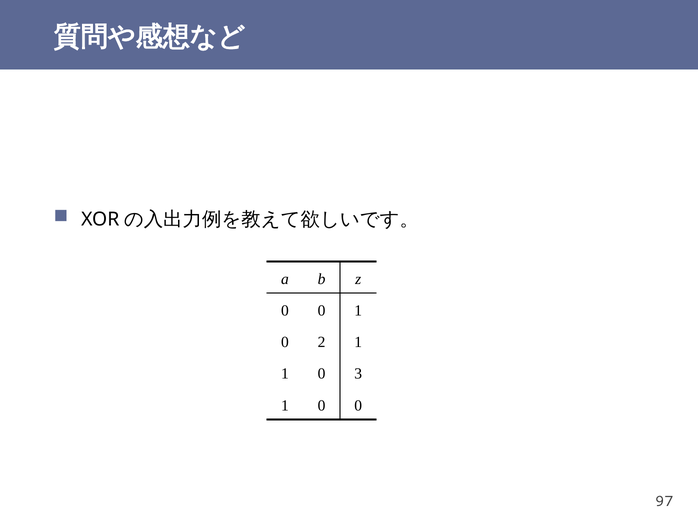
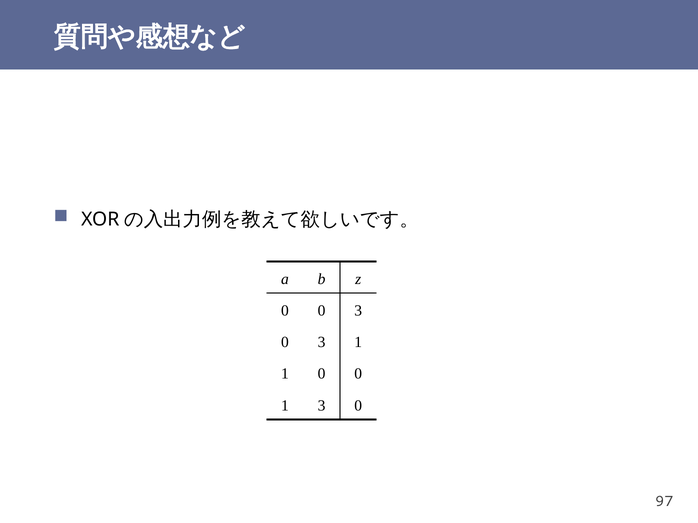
0 0 1: 1 -> 3
2 at (322, 343): 2 -> 3
1 0 3: 3 -> 0
0 at (322, 406): 0 -> 3
